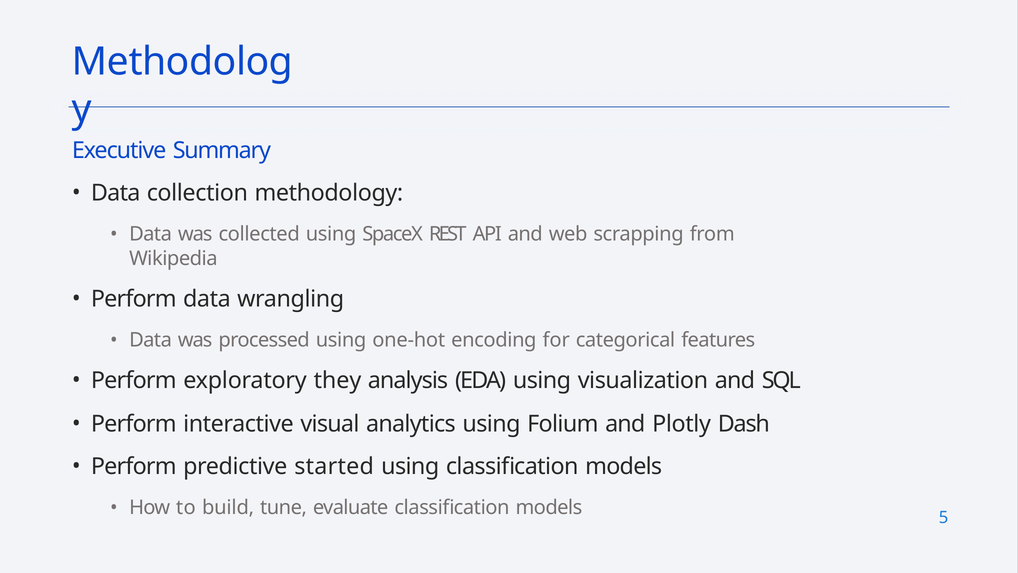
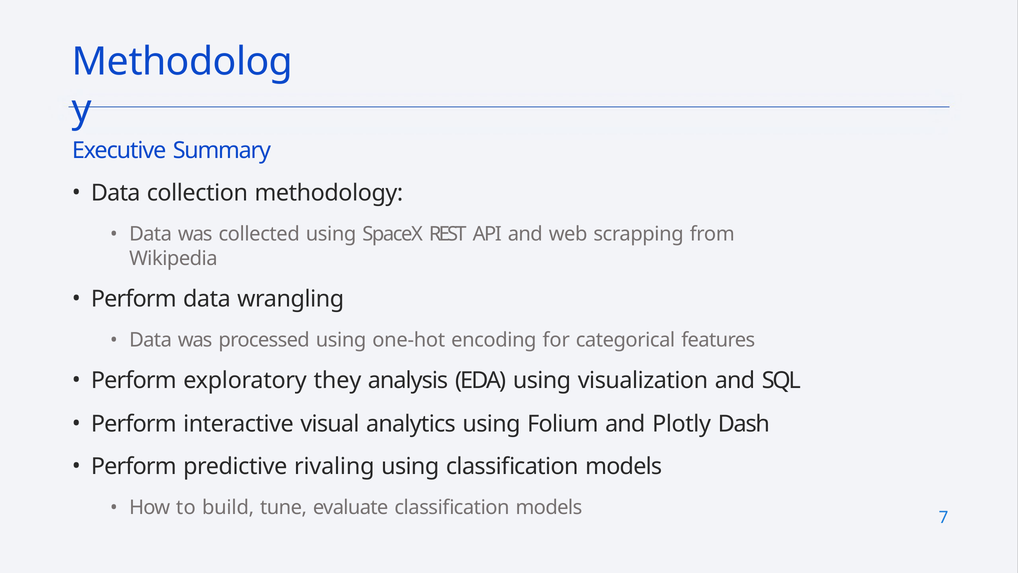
started: started -> rivaling
5: 5 -> 7
